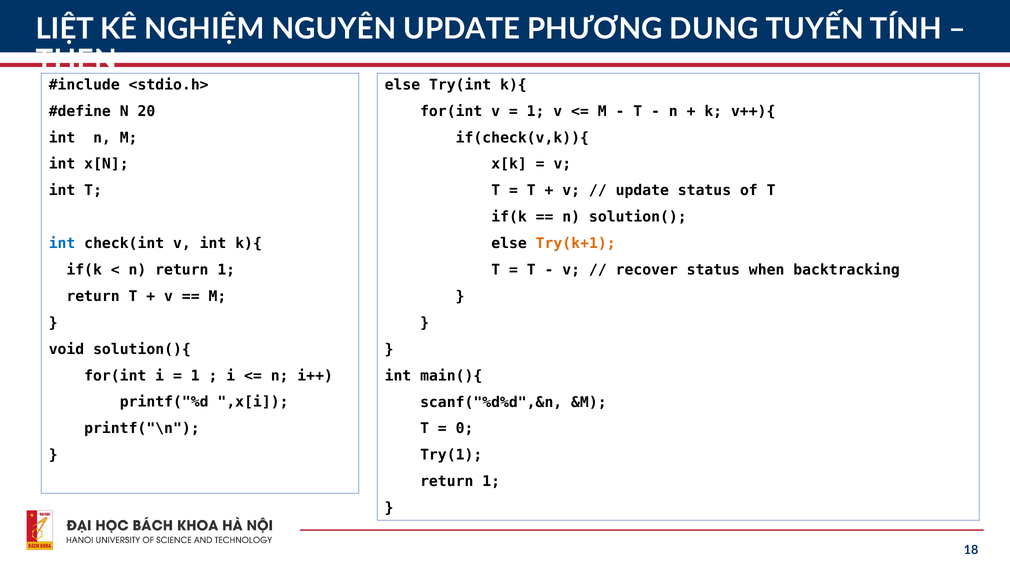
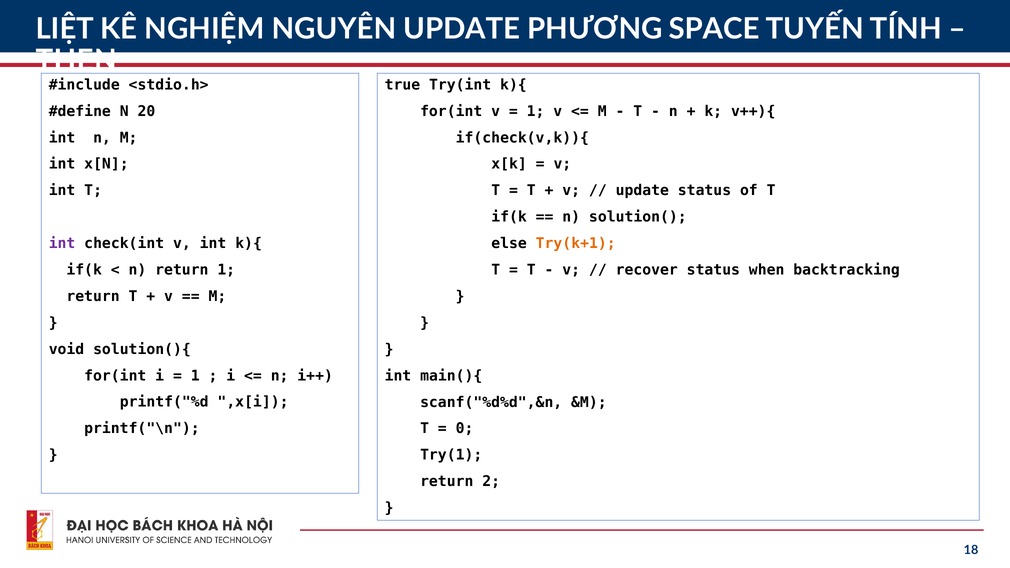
DUNG: DUNG -> SPACE
else at (402, 85): else -> true
int at (62, 244) colour: blue -> purple
1 at (491, 482): 1 -> 2
